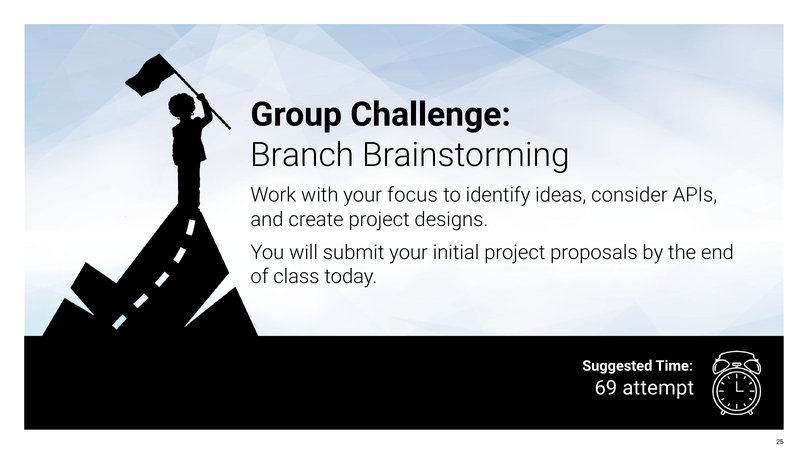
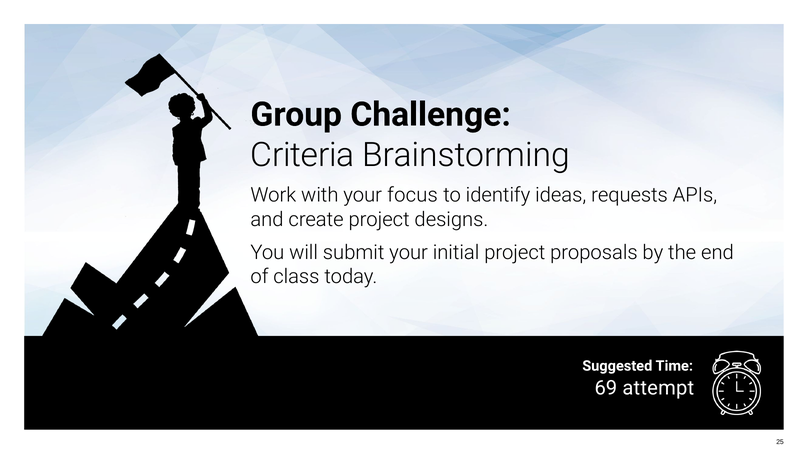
Branch: Branch -> Criteria
consider: consider -> requests
